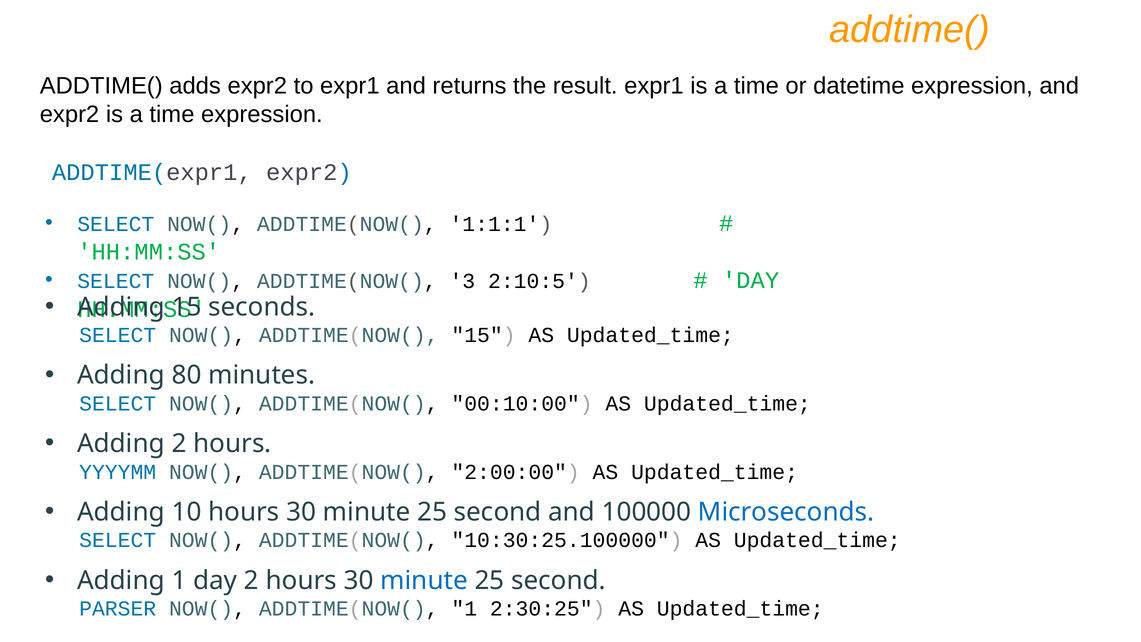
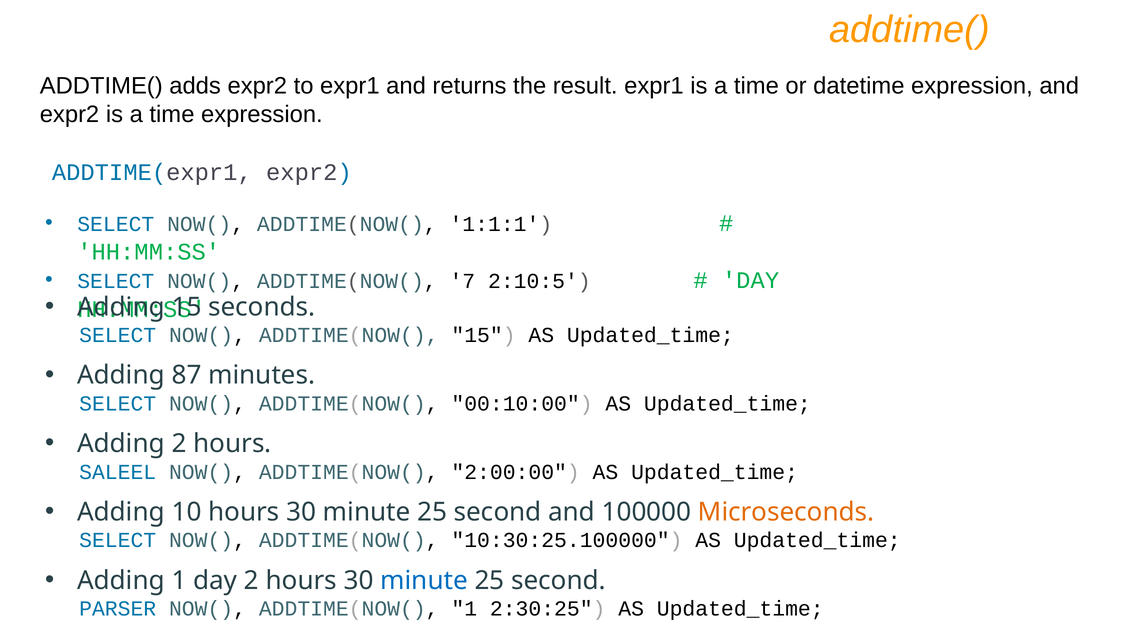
3: 3 -> 7
80: 80 -> 87
YYYYMM: YYYYMM -> SALEEL
Microseconds colour: blue -> orange
